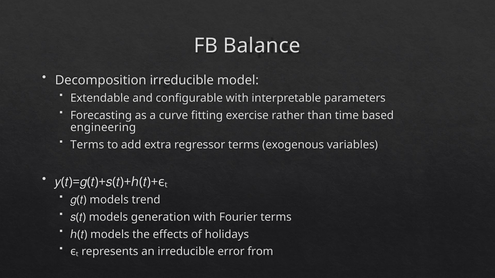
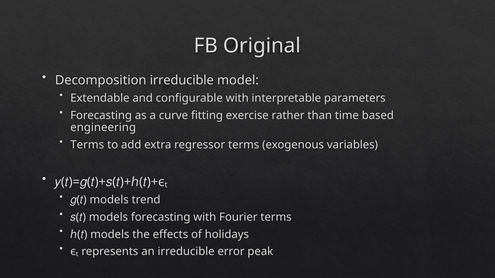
Balance: Balance -> Original
models generation: generation -> forecasting
from: from -> peak
